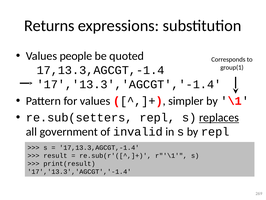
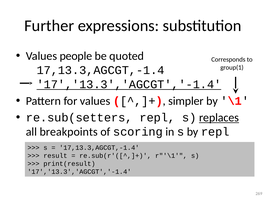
Returns: Returns -> Further
17','13.3','AGCGT','-1.4 at (129, 84) underline: none -> present
government: government -> breakpoints
invalid: invalid -> scoring
